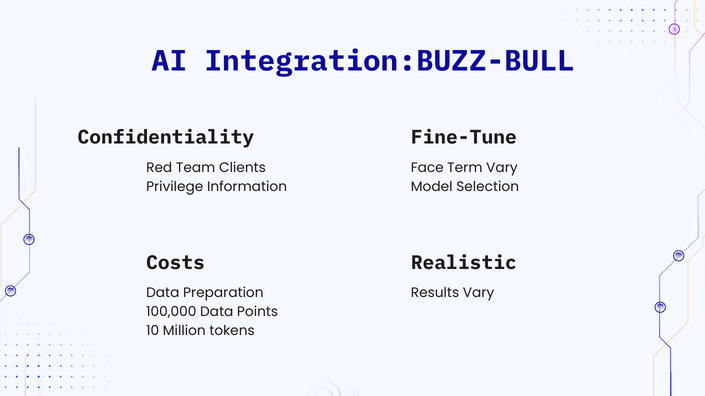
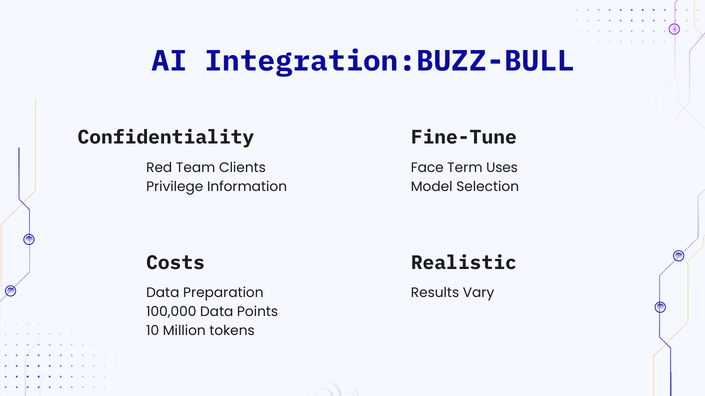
Term Vary: Vary -> Uses
